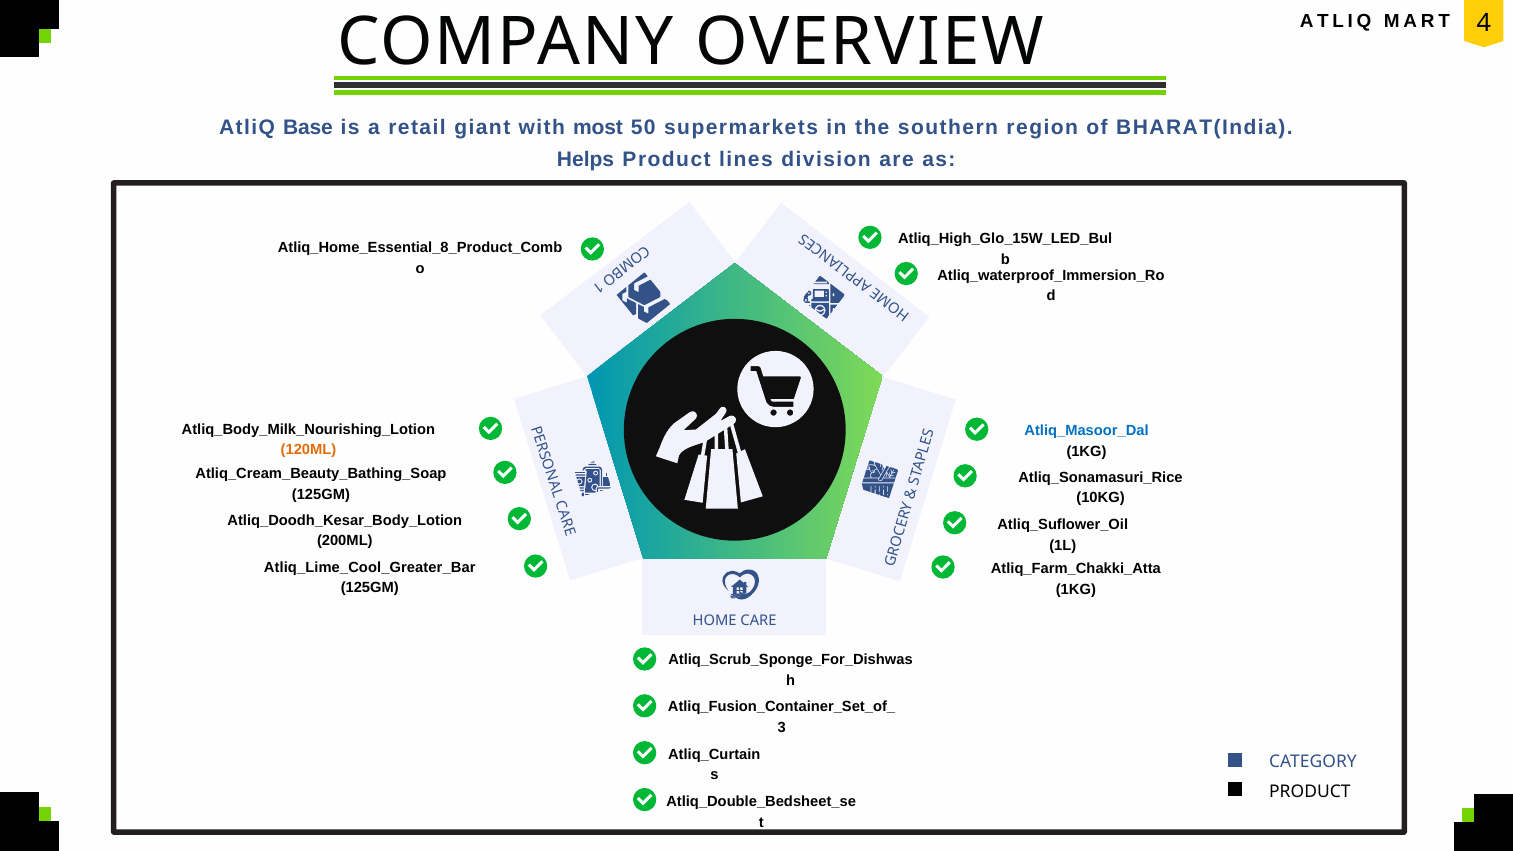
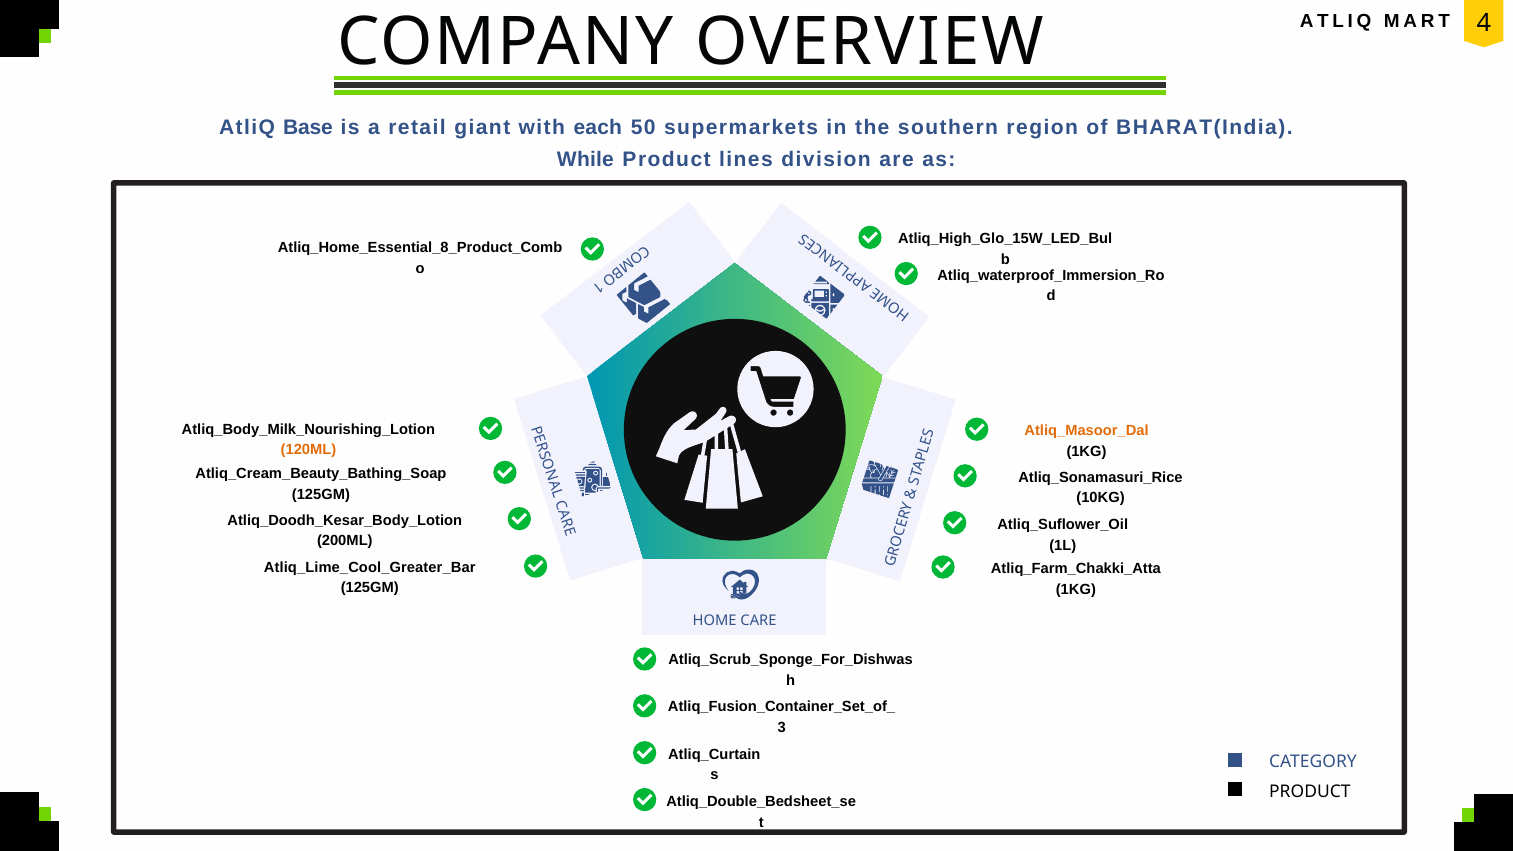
most: most -> each
Helps: Helps -> While
Atliq_Masoor_Dal colour: blue -> orange
